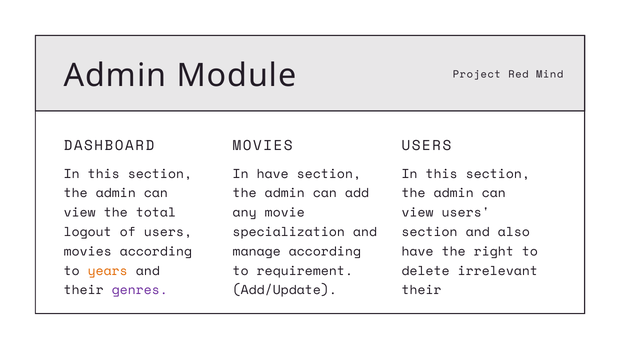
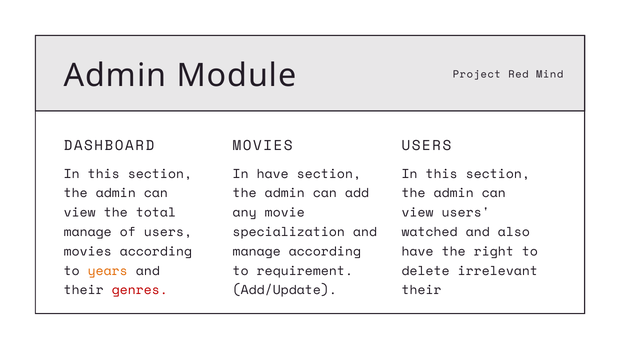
logout at (88, 232): logout -> manage
section at (430, 232): section -> watched
genres colour: purple -> red
